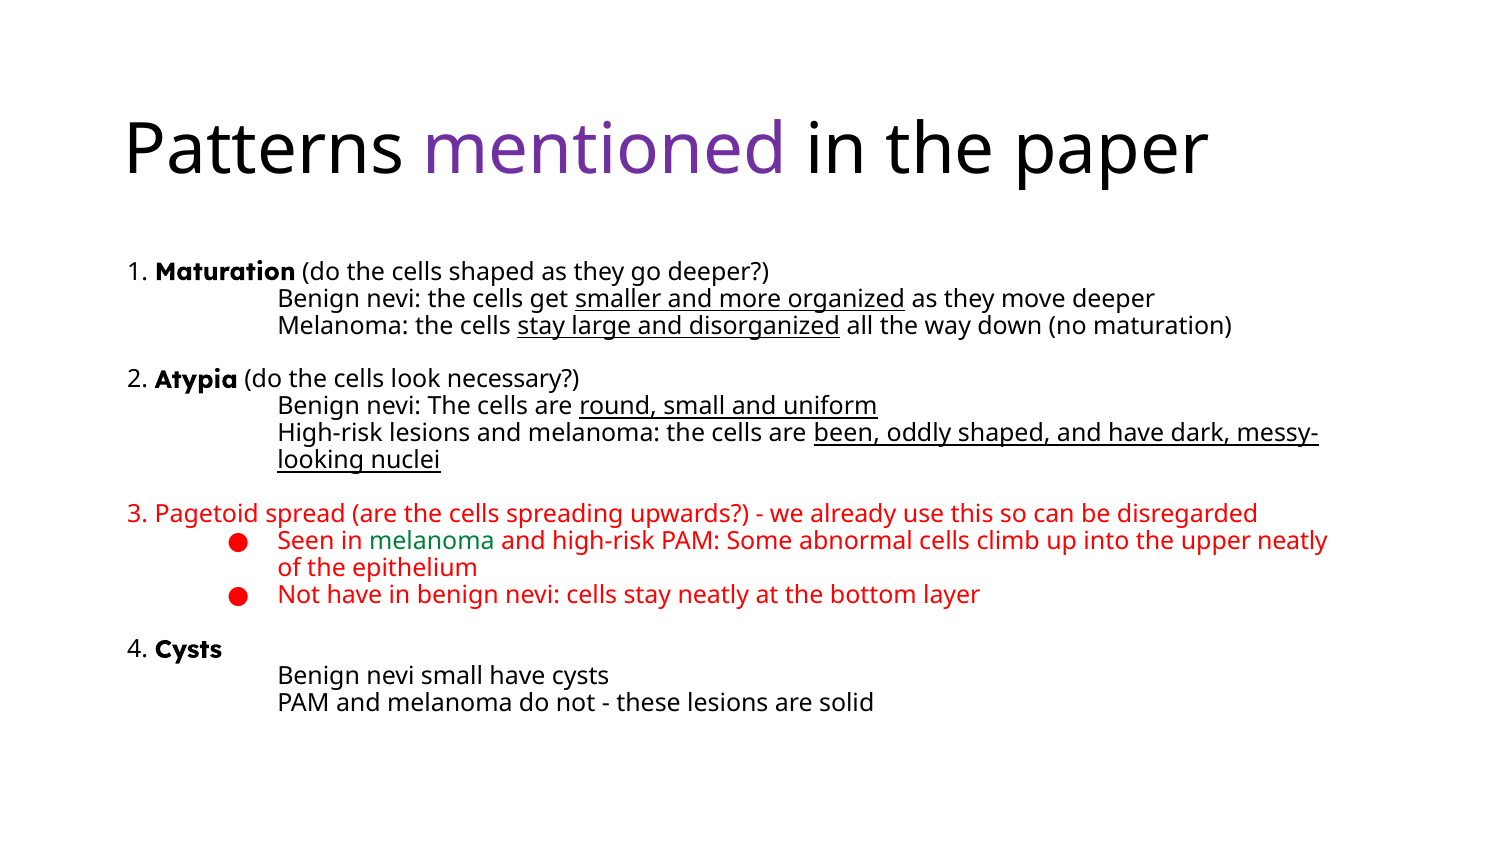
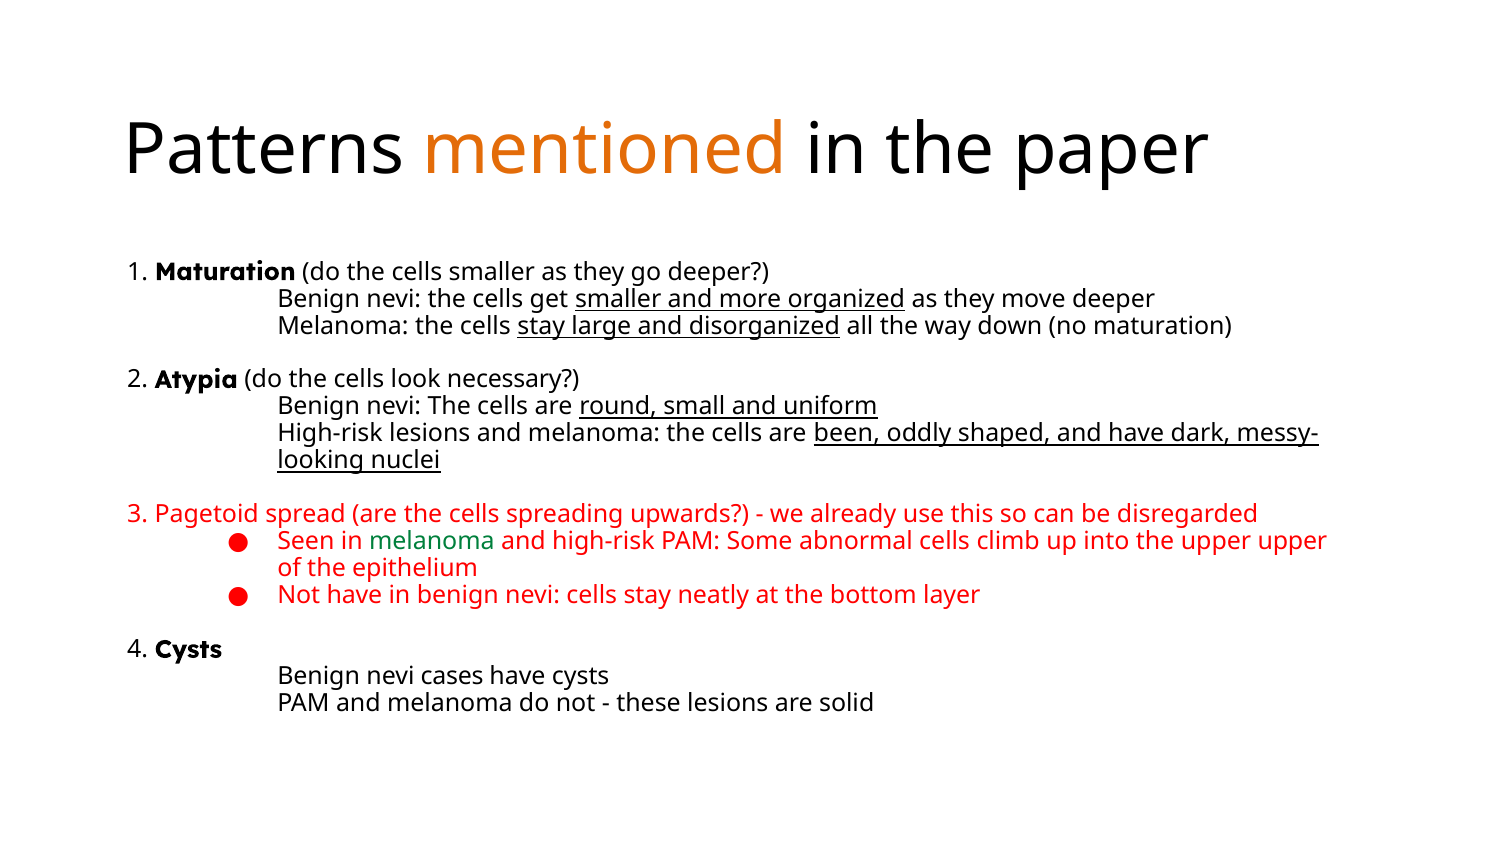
mentioned colour: purple -> orange
cells shaped: shaped -> smaller
upper neatly: neatly -> upper
nevi small: small -> cases
